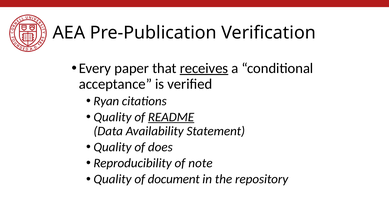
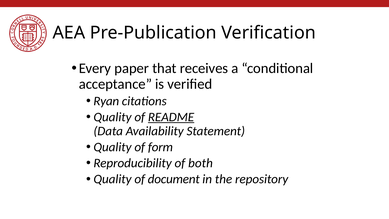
receives underline: present -> none
does: does -> form
note: note -> both
